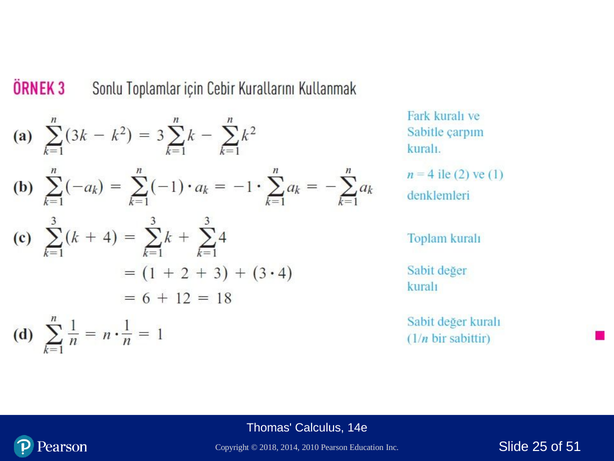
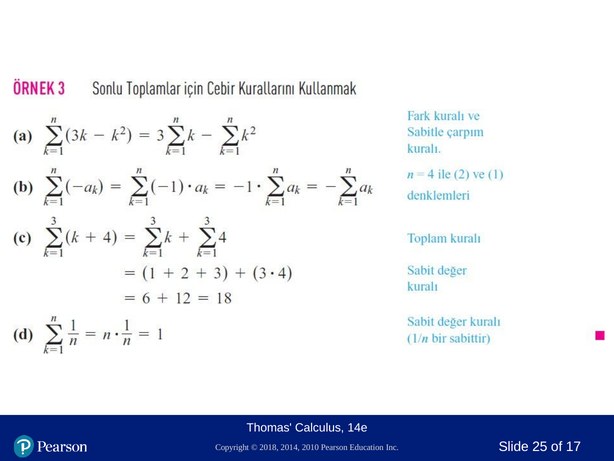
51: 51 -> 17
